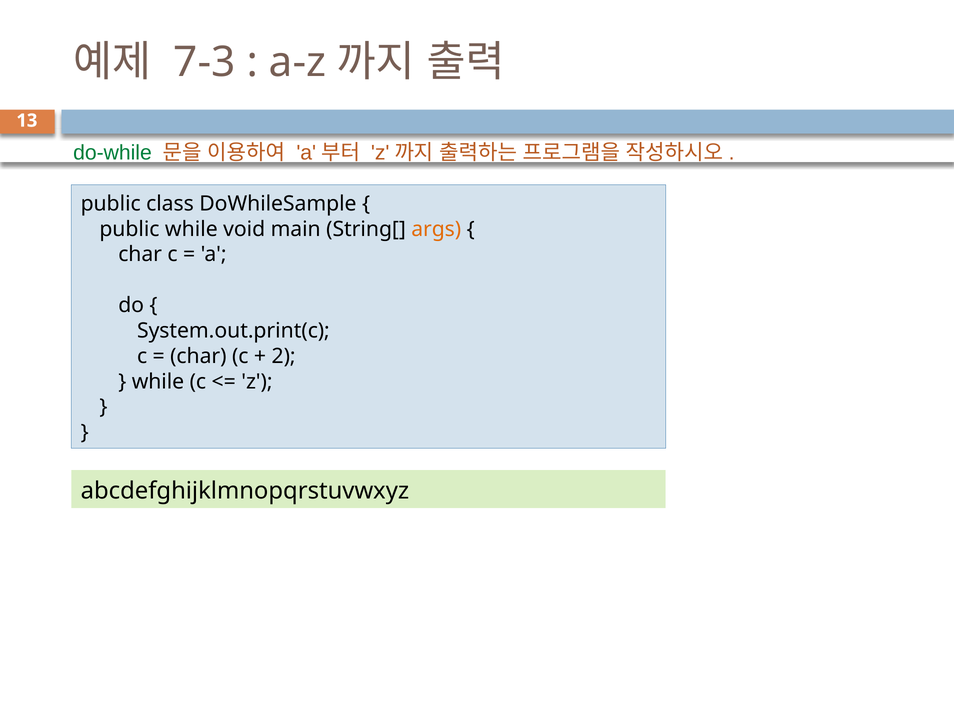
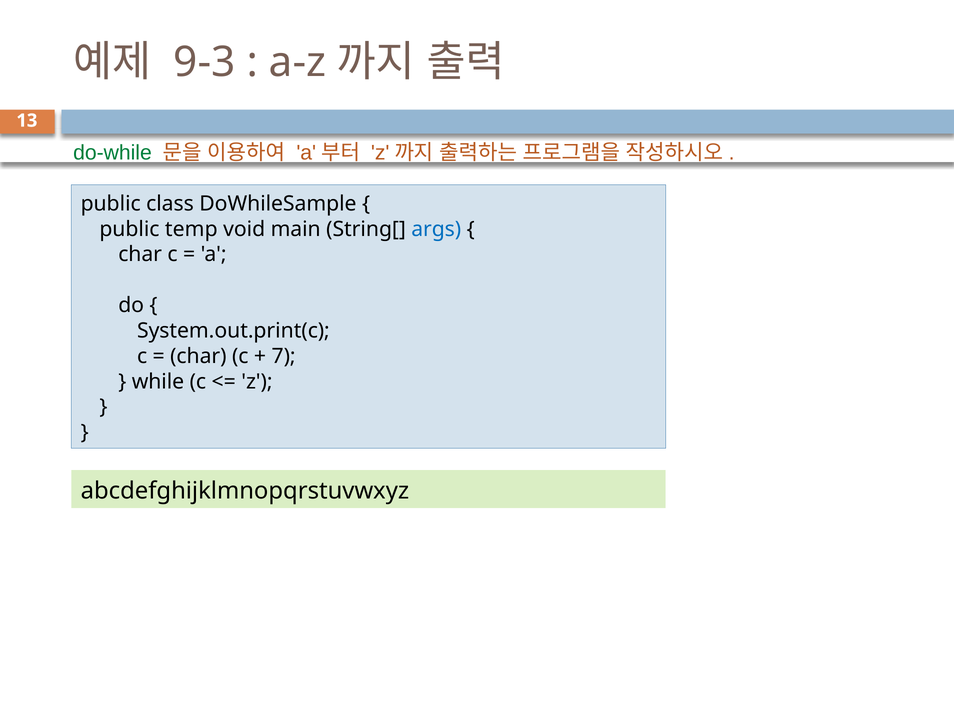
7-3: 7-3 -> 9-3
public while: while -> temp
args colour: orange -> blue
2: 2 -> 7
